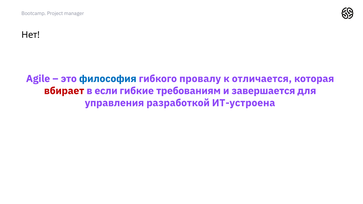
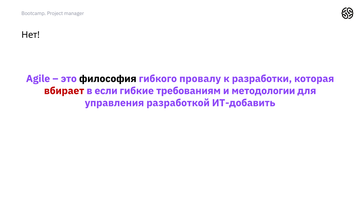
философия colour: blue -> black
отличается: отличается -> разработки
завершается: завершается -> методологии
ИТ-устроена: ИТ-устроена -> ИТ-добавить
